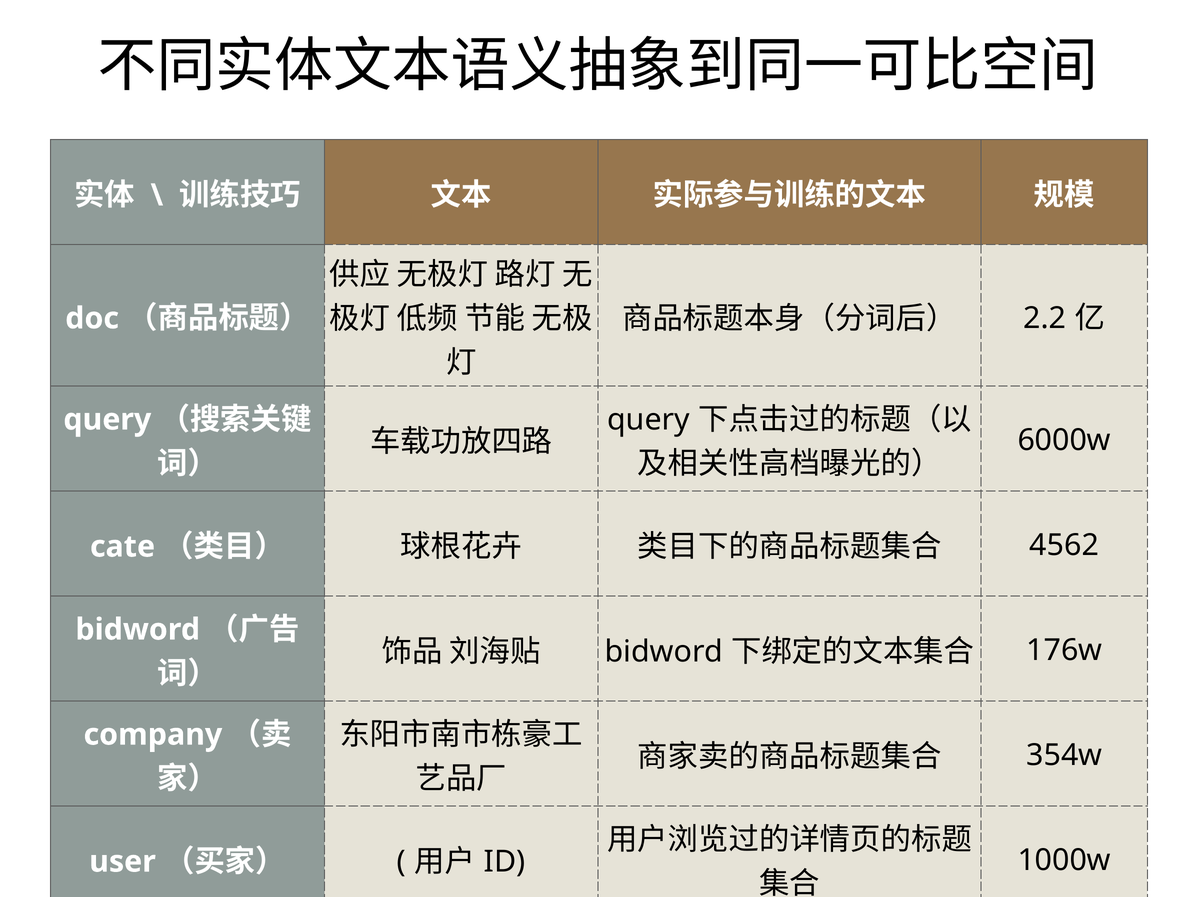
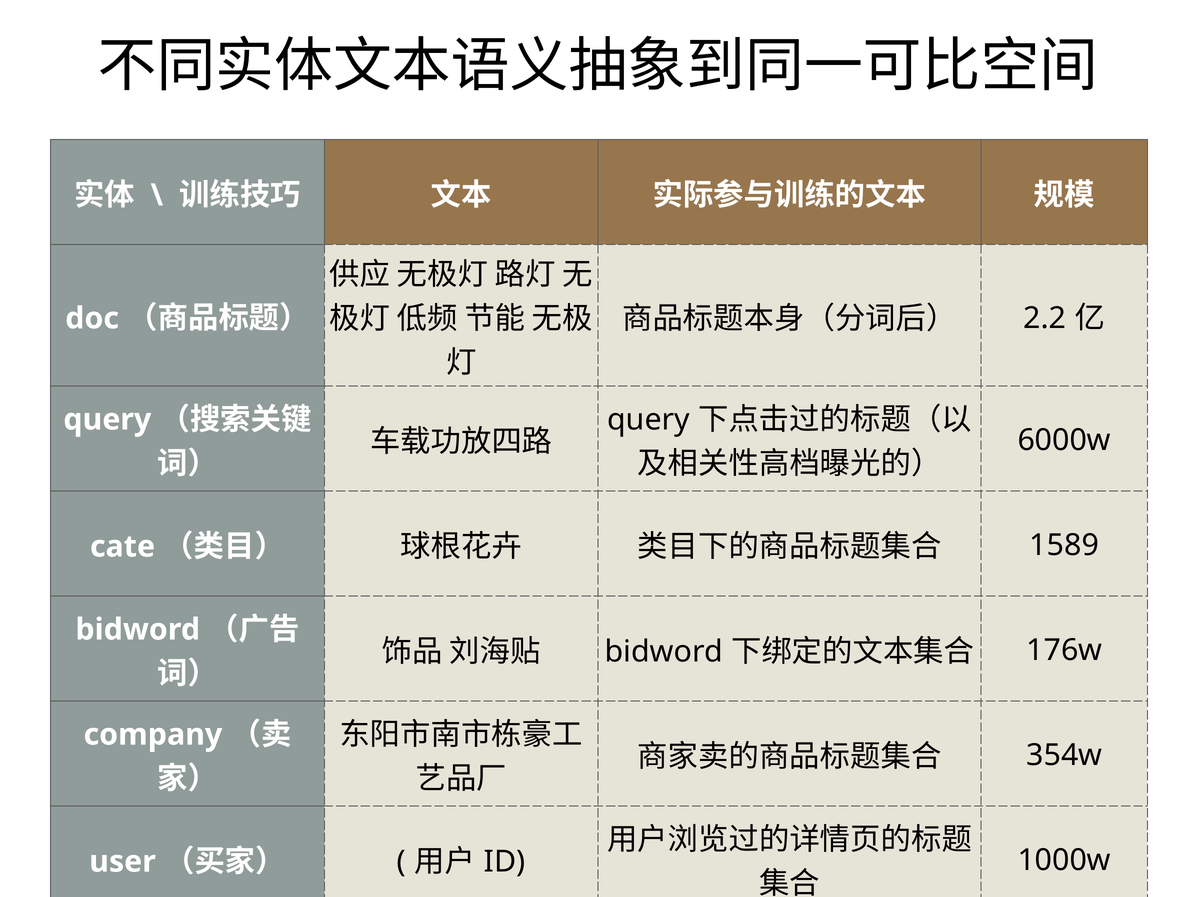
4562: 4562 -> 1589
